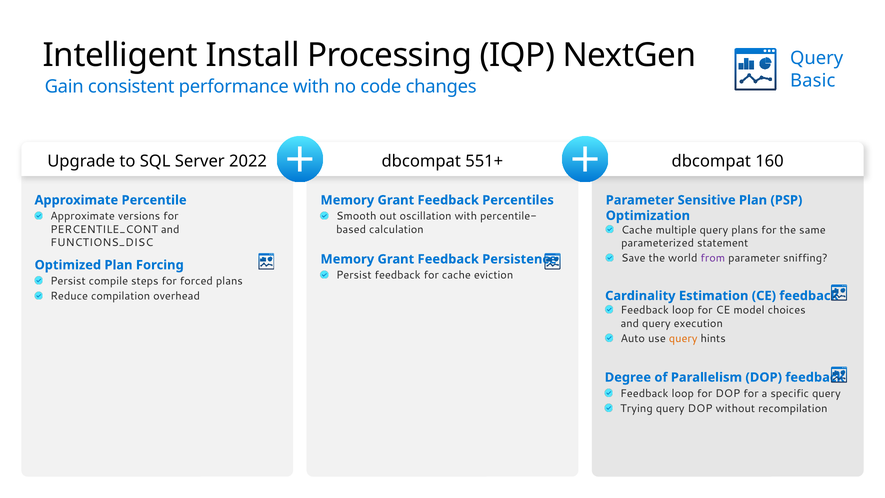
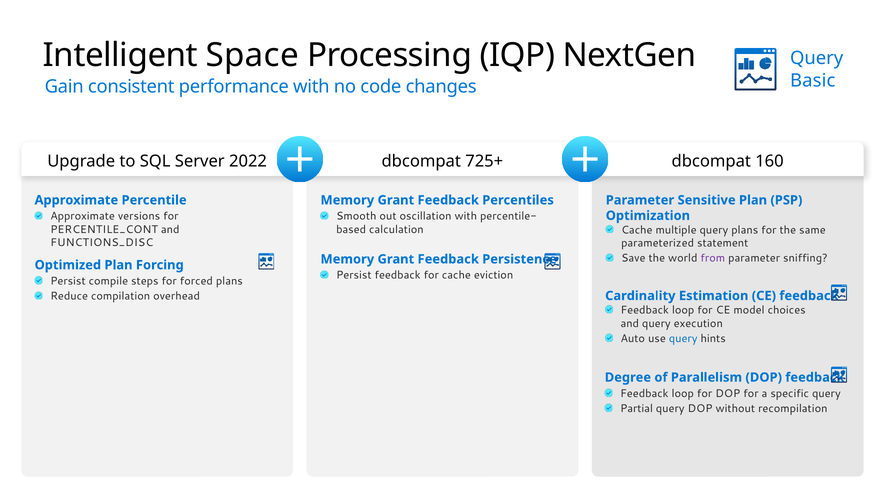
Install: Install -> Space
551+: 551+ -> 725+
query at (683, 338) colour: orange -> blue
Trying: Trying -> Partial
